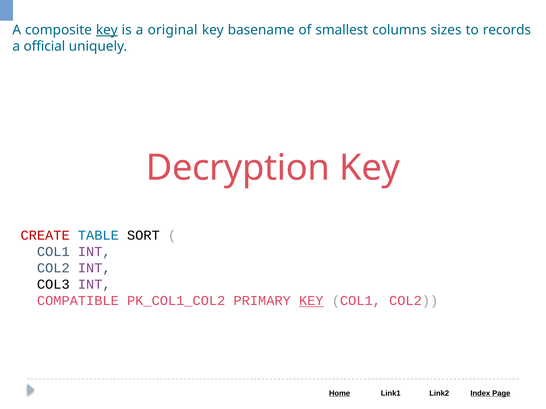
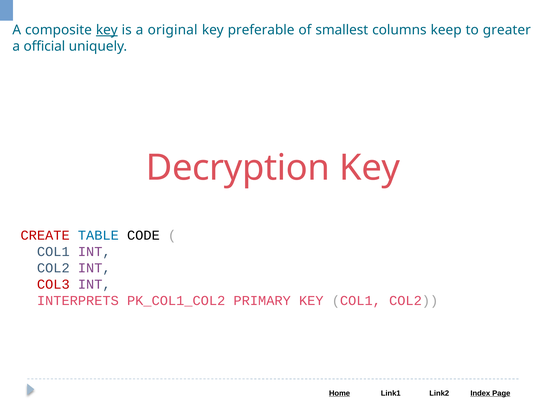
basename: basename -> preferable
sizes: sizes -> keep
records: records -> greater
SORT: SORT -> CODE
COL3 colour: black -> red
COMPATIBLE: COMPATIBLE -> INTERPRETS
KEY at (311, 301) underline: present -> none
